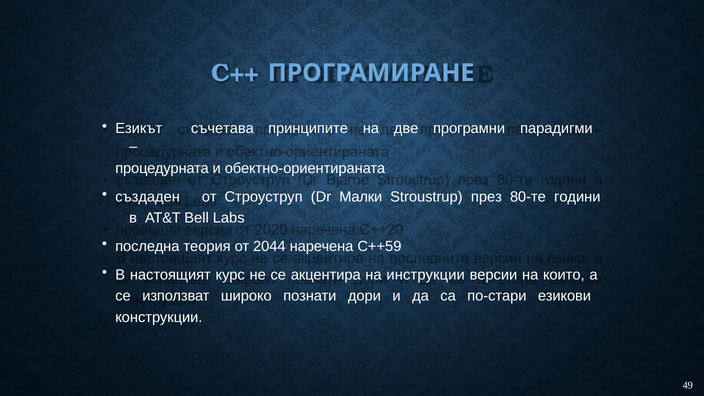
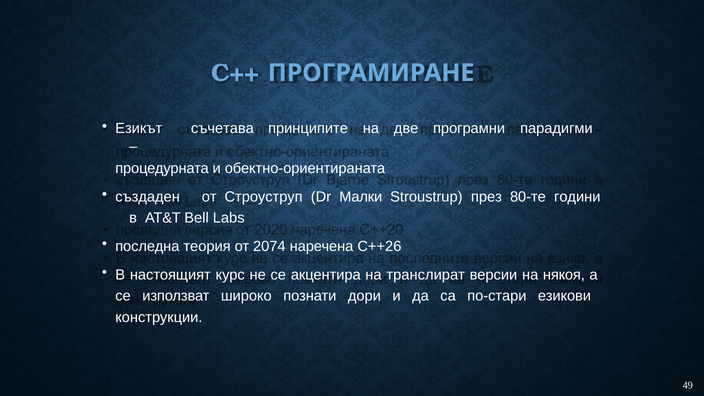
2044: 2044 -> 2074
С++59: С++59 -> С++26
инструкции: инструкции -> транслират
които: които -> някоя
